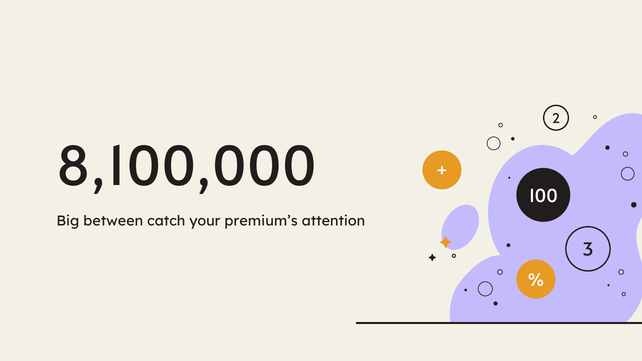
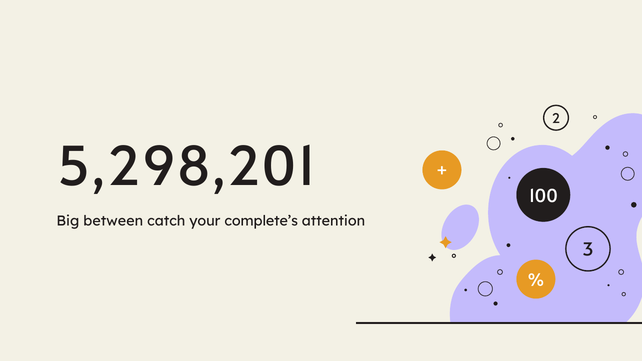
8,100,000: 8,100,000 -> 5,298,201
premium’s: premium’s -> complete’s
